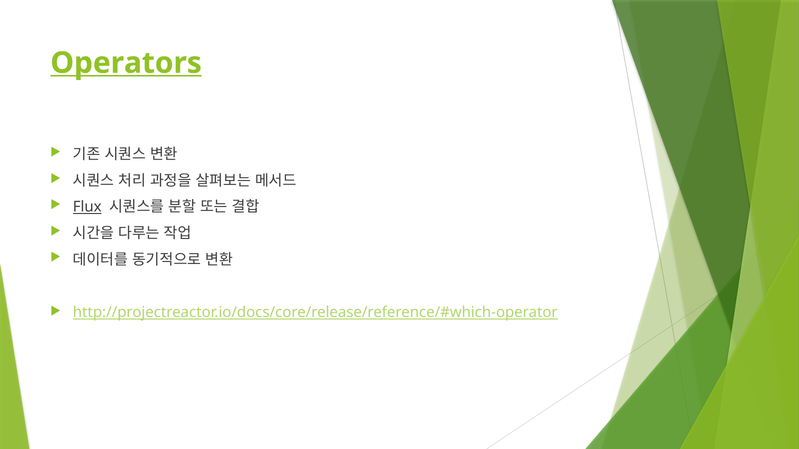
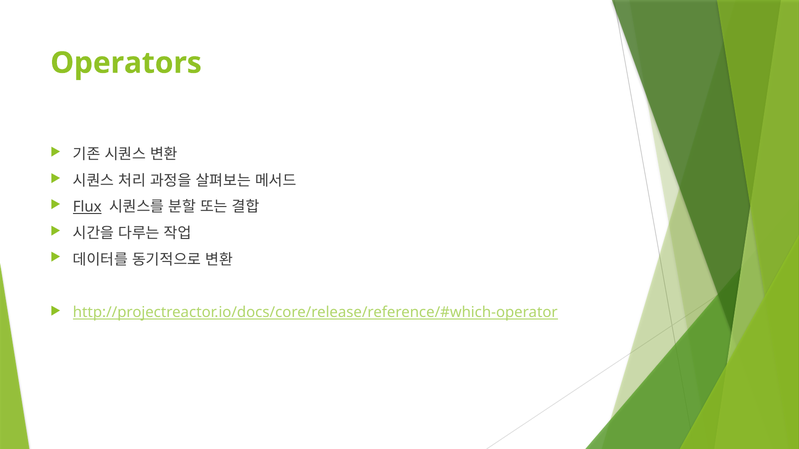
Operators underline: present -> none
